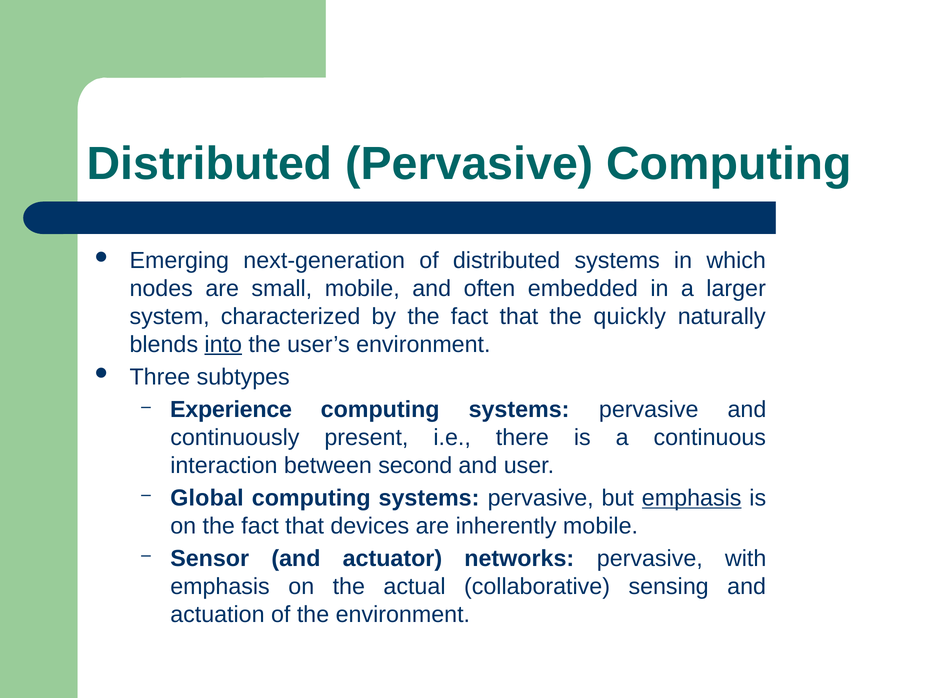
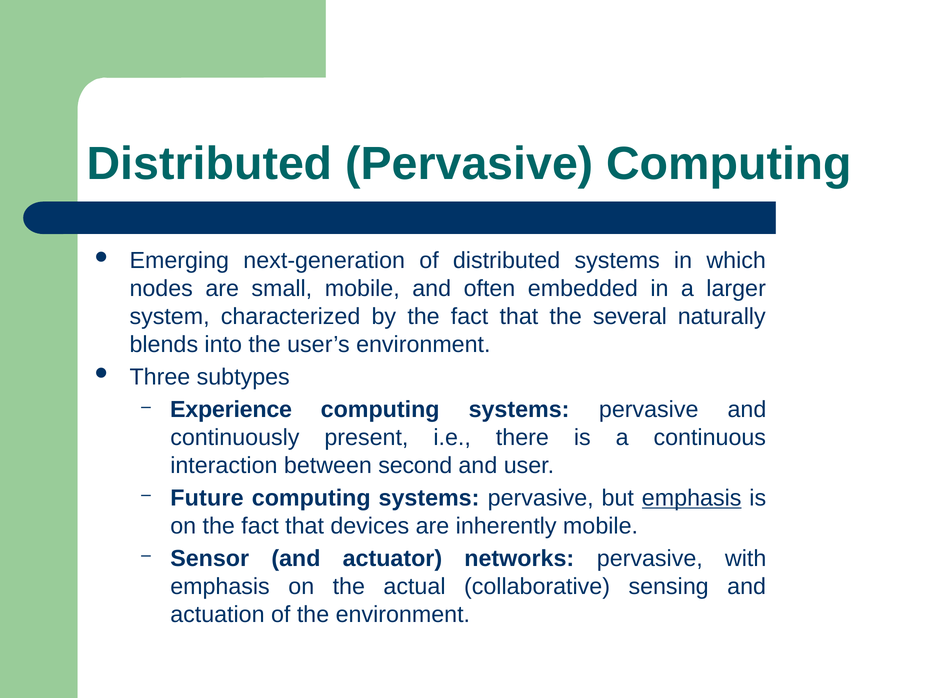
quickly: quickly -> several
into underline: present -> none
Global: Global -> Future
